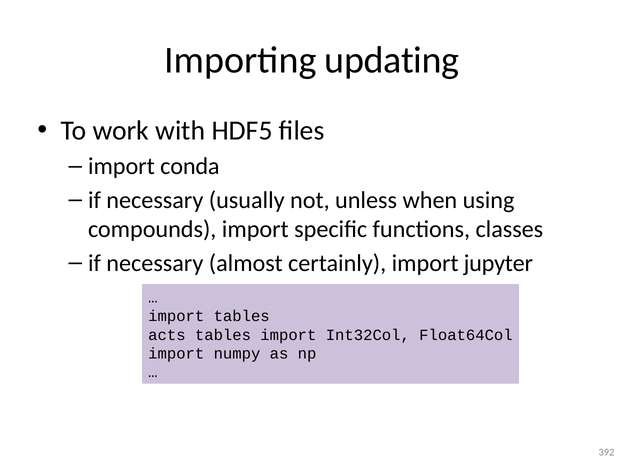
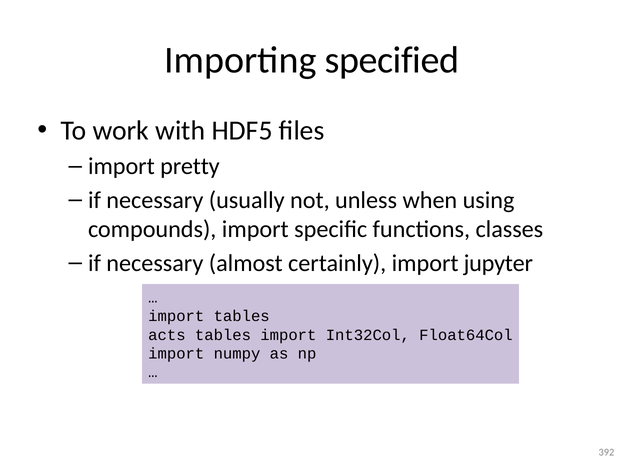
updating: updating -> specified
conda: conda -> pretty
